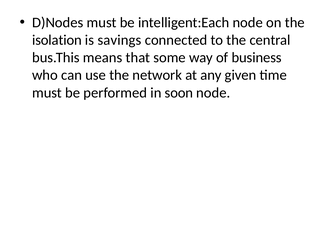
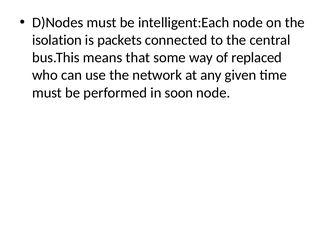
savings: savings -> packets
business: business -> replaced
